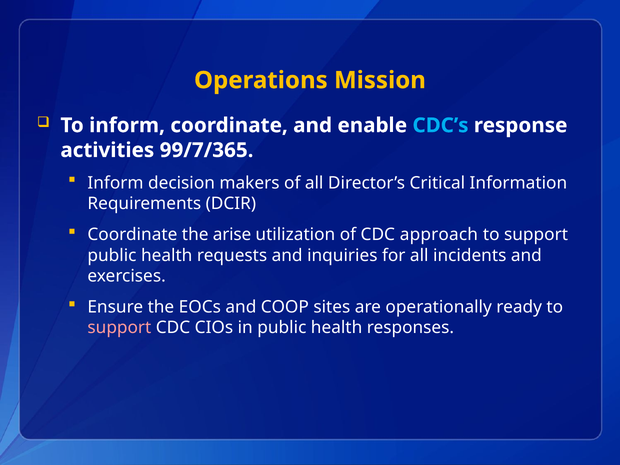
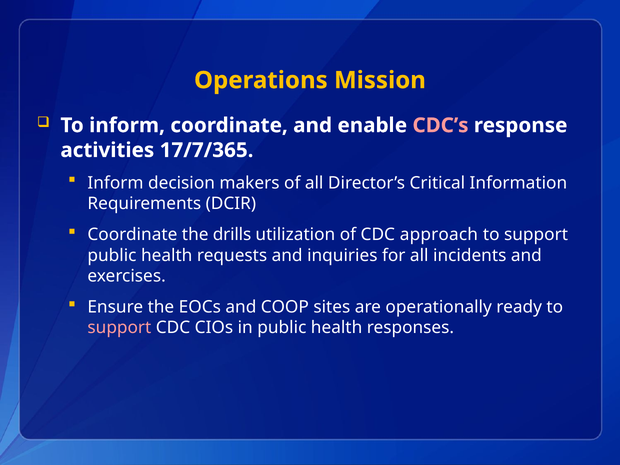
CDC’s colour: light blue -> pink
99/7/365: 99/7/365 -> 17/7/365
arise: arise -> drills
